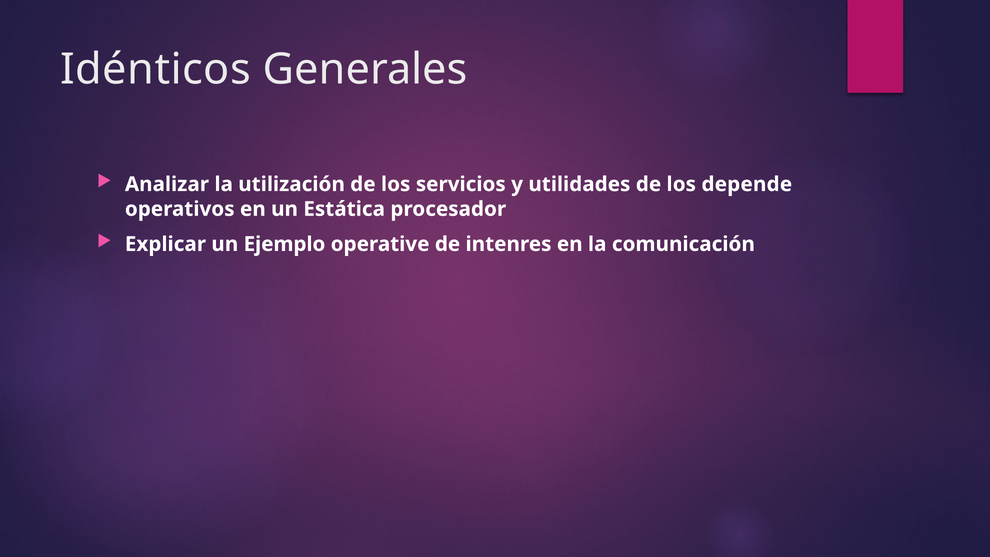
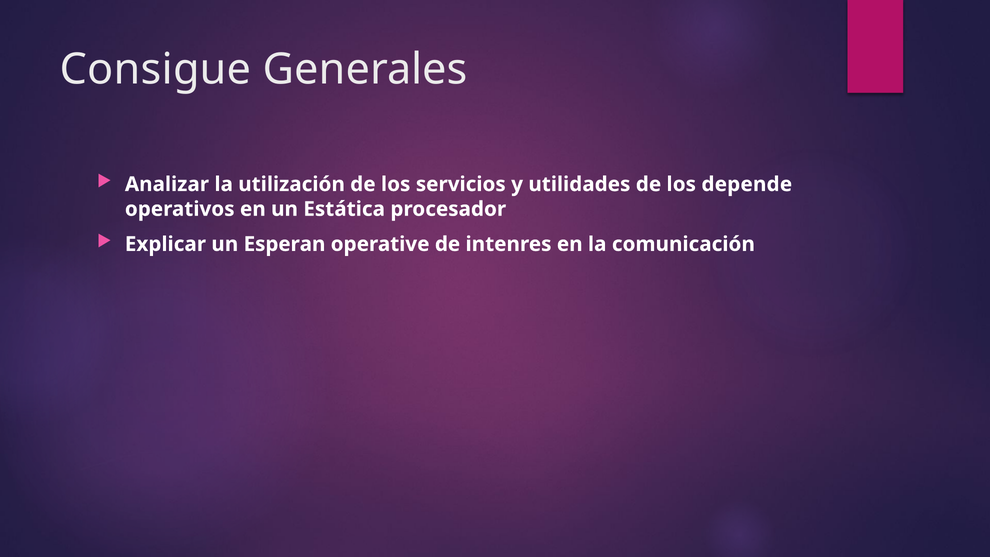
Idénticos: Idénticos -> Consigue
Ejemplo: Ejemplo -> Esperan
